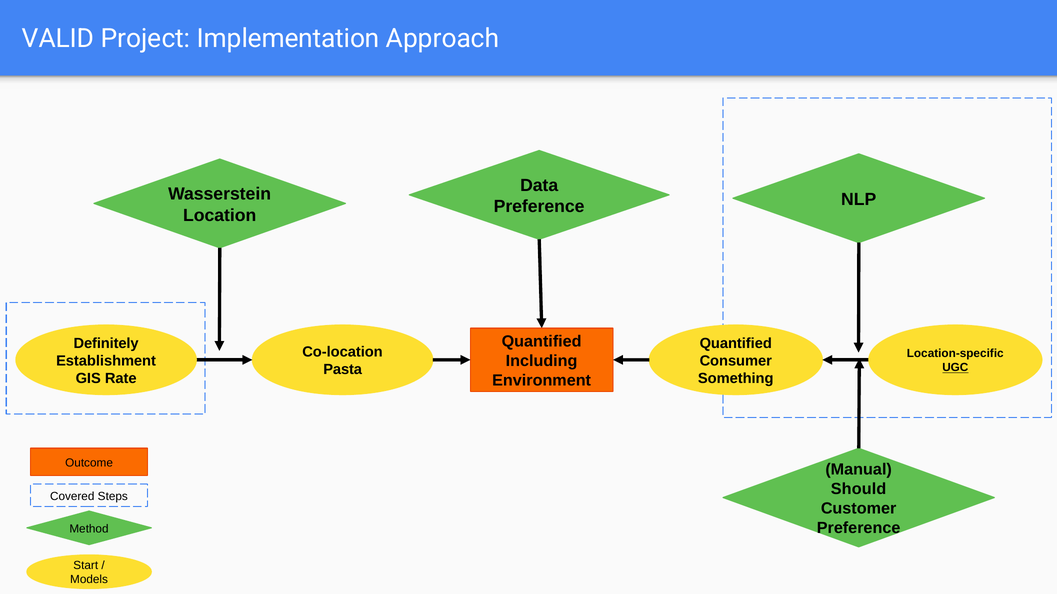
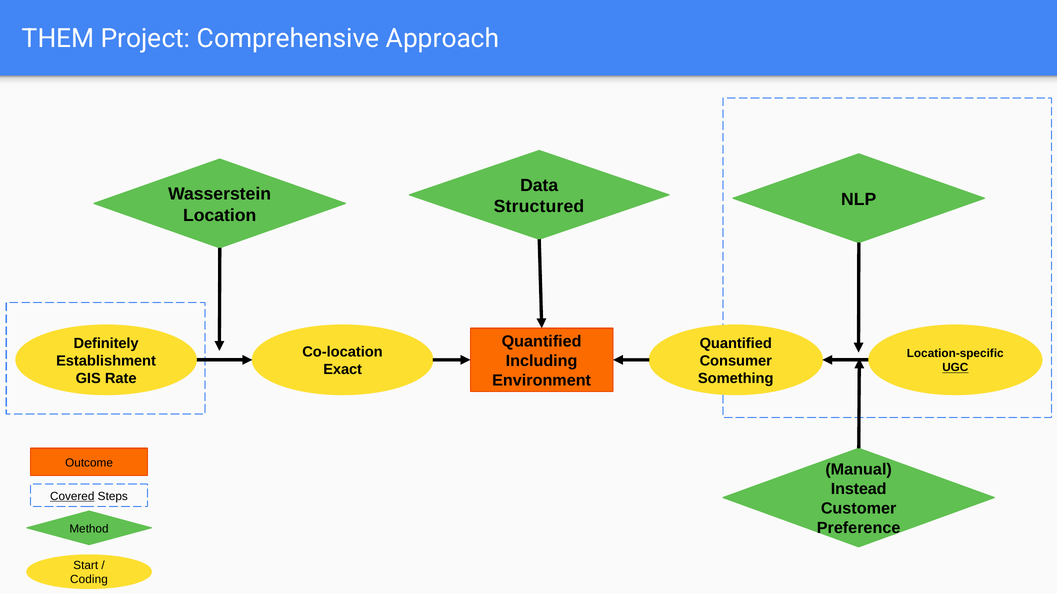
VALID: VALID -> THEM
Implementation: Implementation -> Comprehensive
Preference at (539, 207): Preference -> Structured
Pasta: Pasta -> Exact
Should: Should -> Instead
Covered underline: none -> present
Models: Models -> Coding
